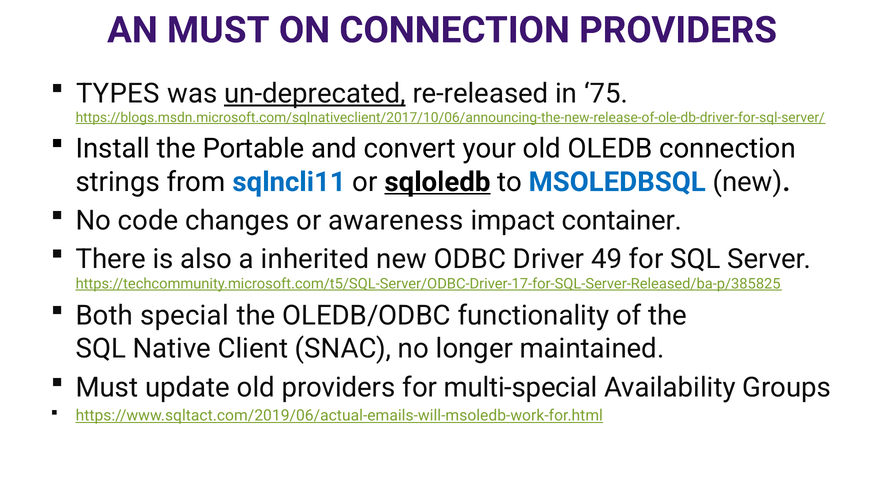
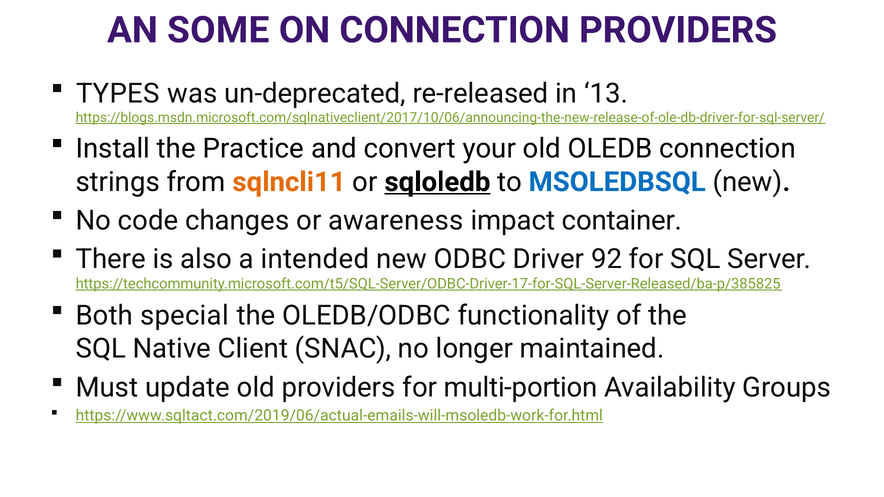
AN MUST: MUST -> SOME
un-deprecated underline: present -> none
75: 75 -> 13
Portable: Portable -> Practice
sqlncli11 colour: blue -> orange
inherited: inherited -> intended
49: 49 -> 92
multi-special: multi-special -> multi-portion
